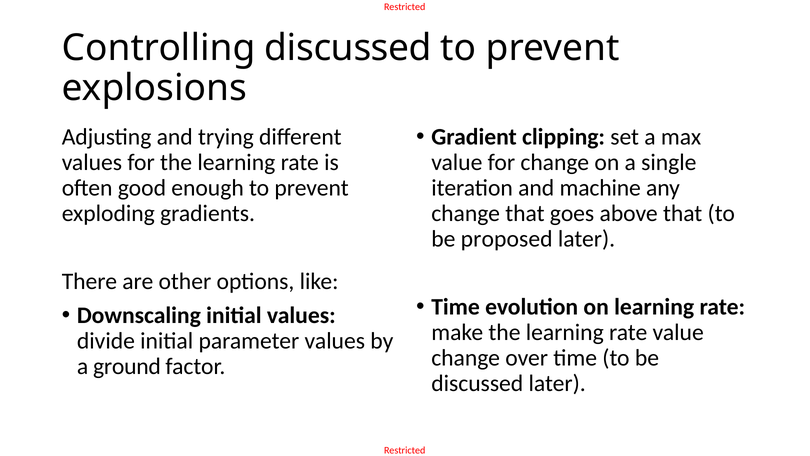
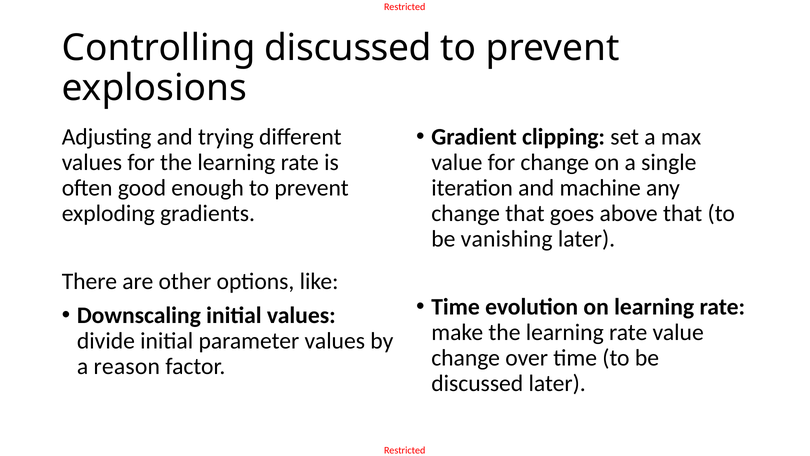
proposed: proposed -> vanishing
ground: ground -> reason
